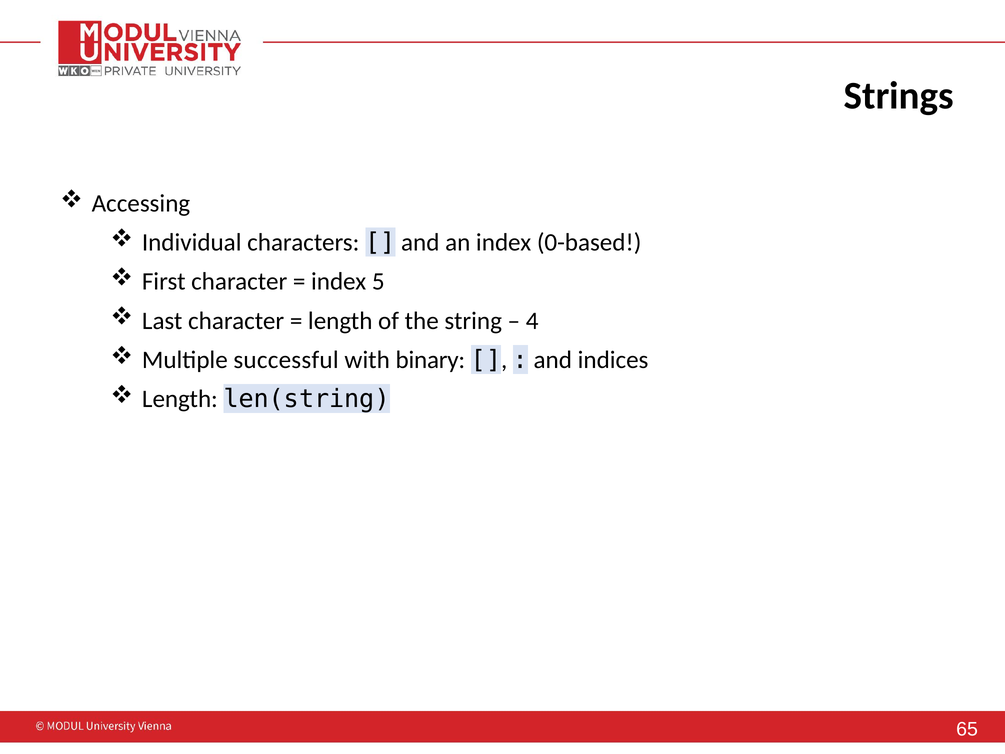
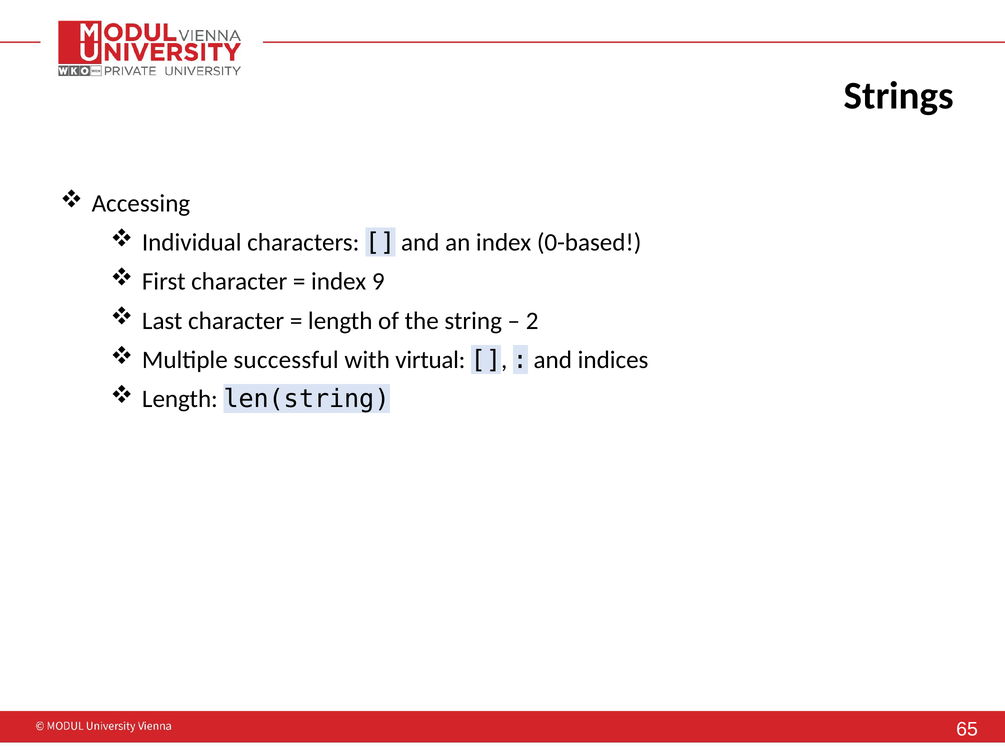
5: 5 -> 9
4: 4 -> 2
binary: binary -> virtual
